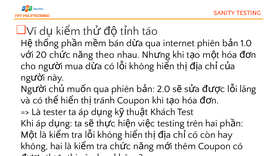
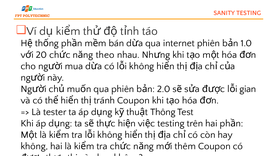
lãng: lãng -> gian
Khách: Khách -> Thông
